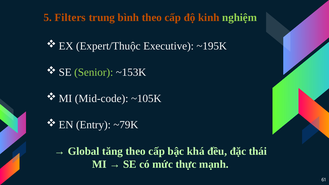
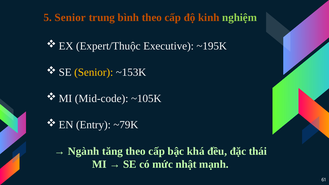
Filters at (70, 17): Filters -> Senior
Senior at (94, 72) colour: light green -> yellow
Global: Global -> Ngành
thực: thực -> nhật
